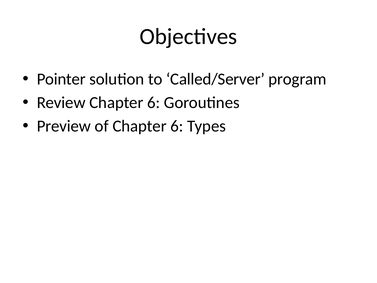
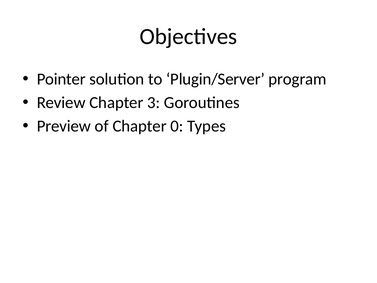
Called/Server: Called/Server -> Plugin/Server
Review Chapter 6: 6 -> 3
of Chapter 6: 6 -> 0
